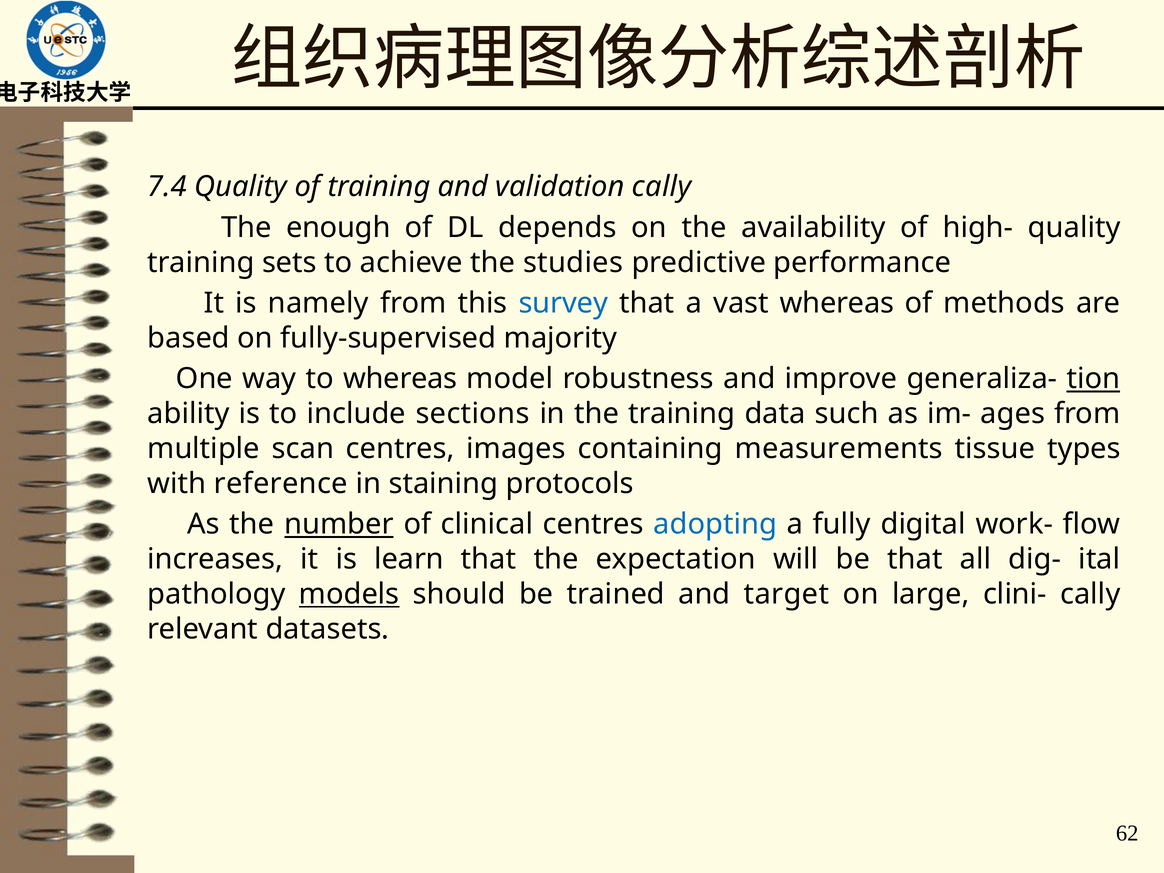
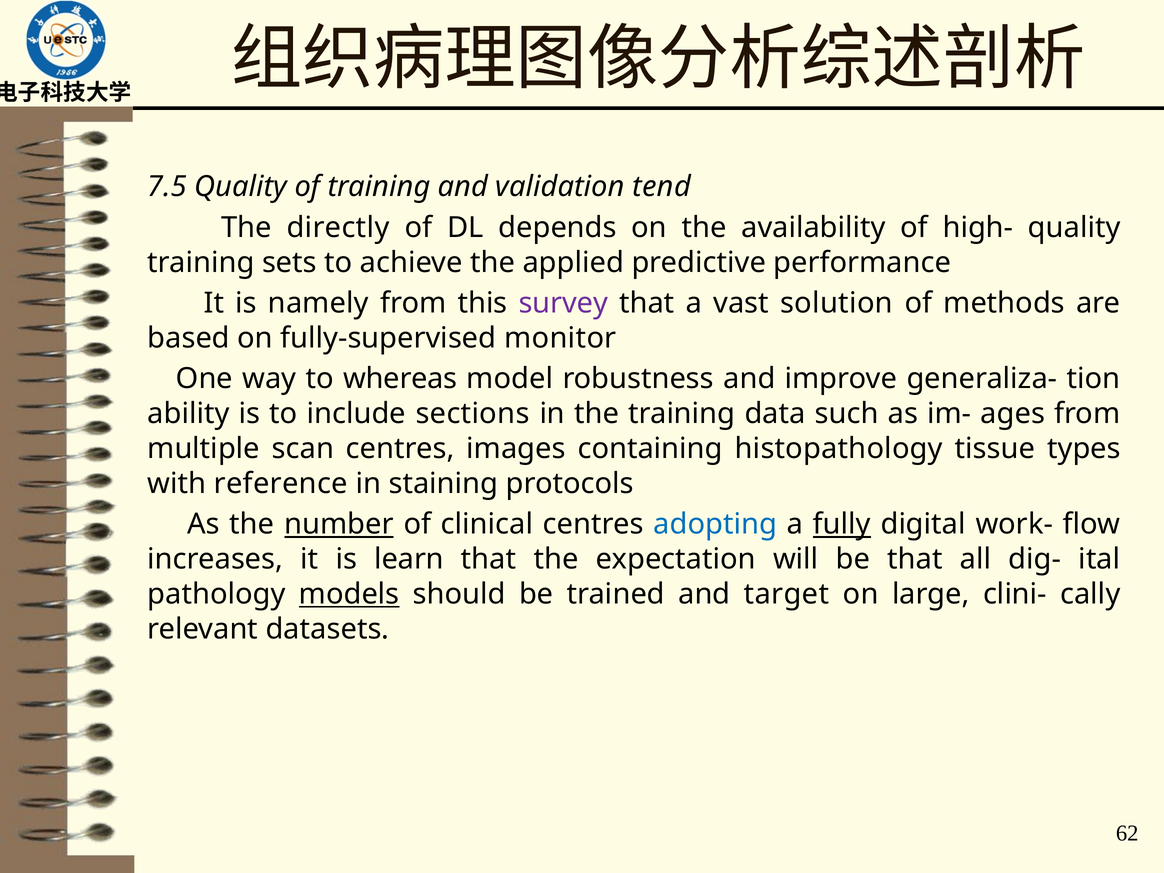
7.4: 7.4 -> 7.5
validation cally: cally -> tend
enough: enough -> directly
studies: studies -> applied
survey colour: blue -> purple
vast whereas: whereas -> solution
majority: majority -> monitor
tion underline: present -> none
measurements: measurements -> histopathology
fully underline: none -> present
